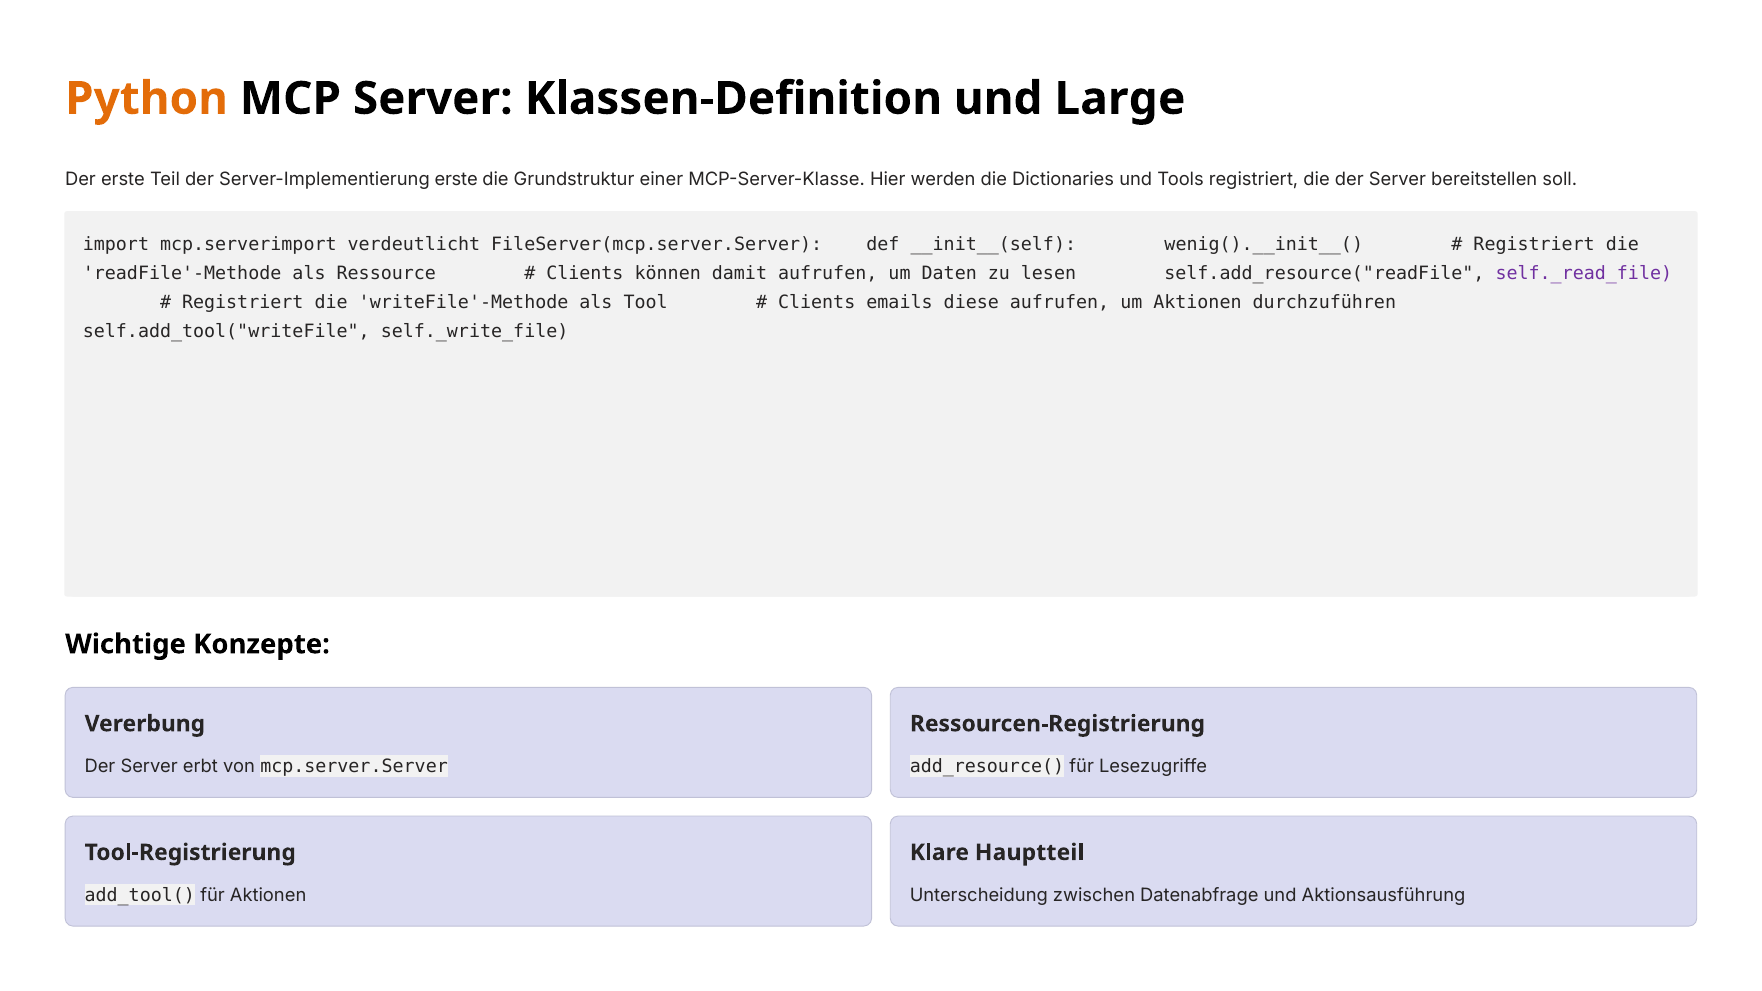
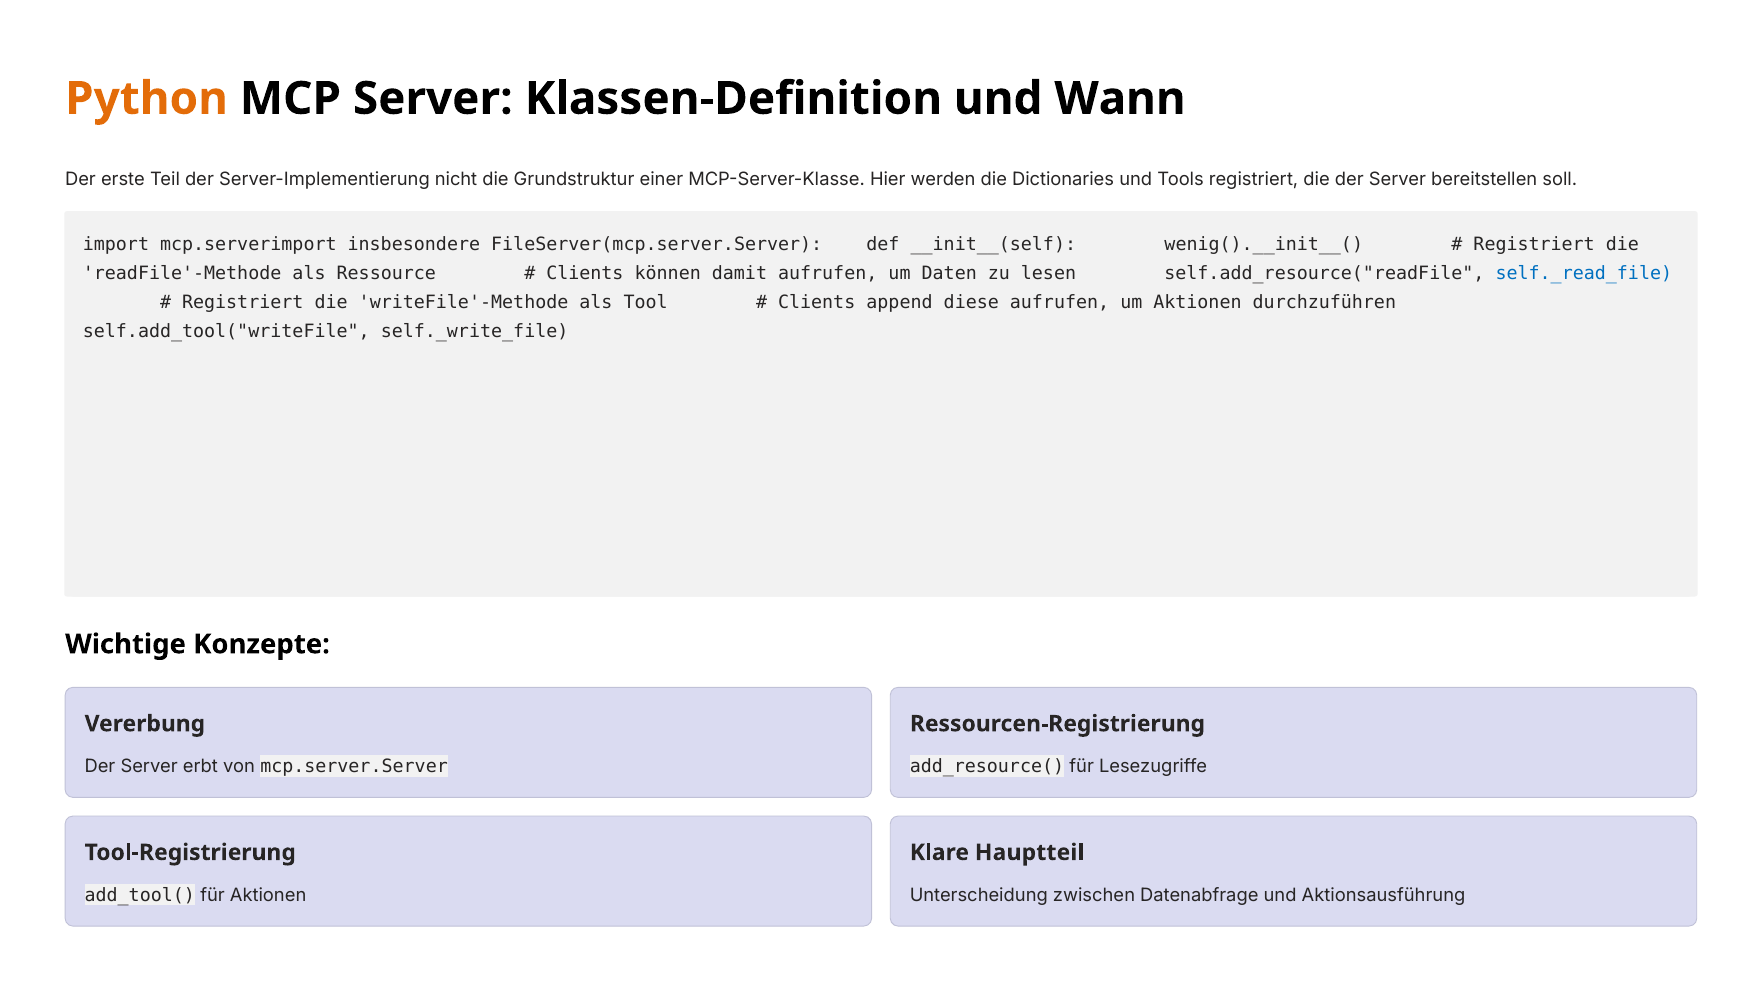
Large: Large -> Wann
Server-Implementierung erste: erste -> nicht
verdeutlicht: verdeutlicht -> insbesondere
self._read_file colour: purple -> blue
emails: emails -> append
